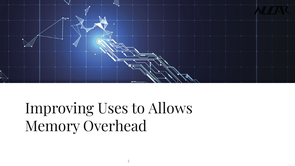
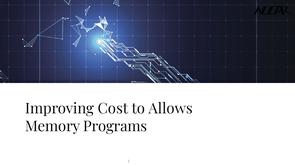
Uses: Uses -> Cost
Overhead: Overhead -> Programs
